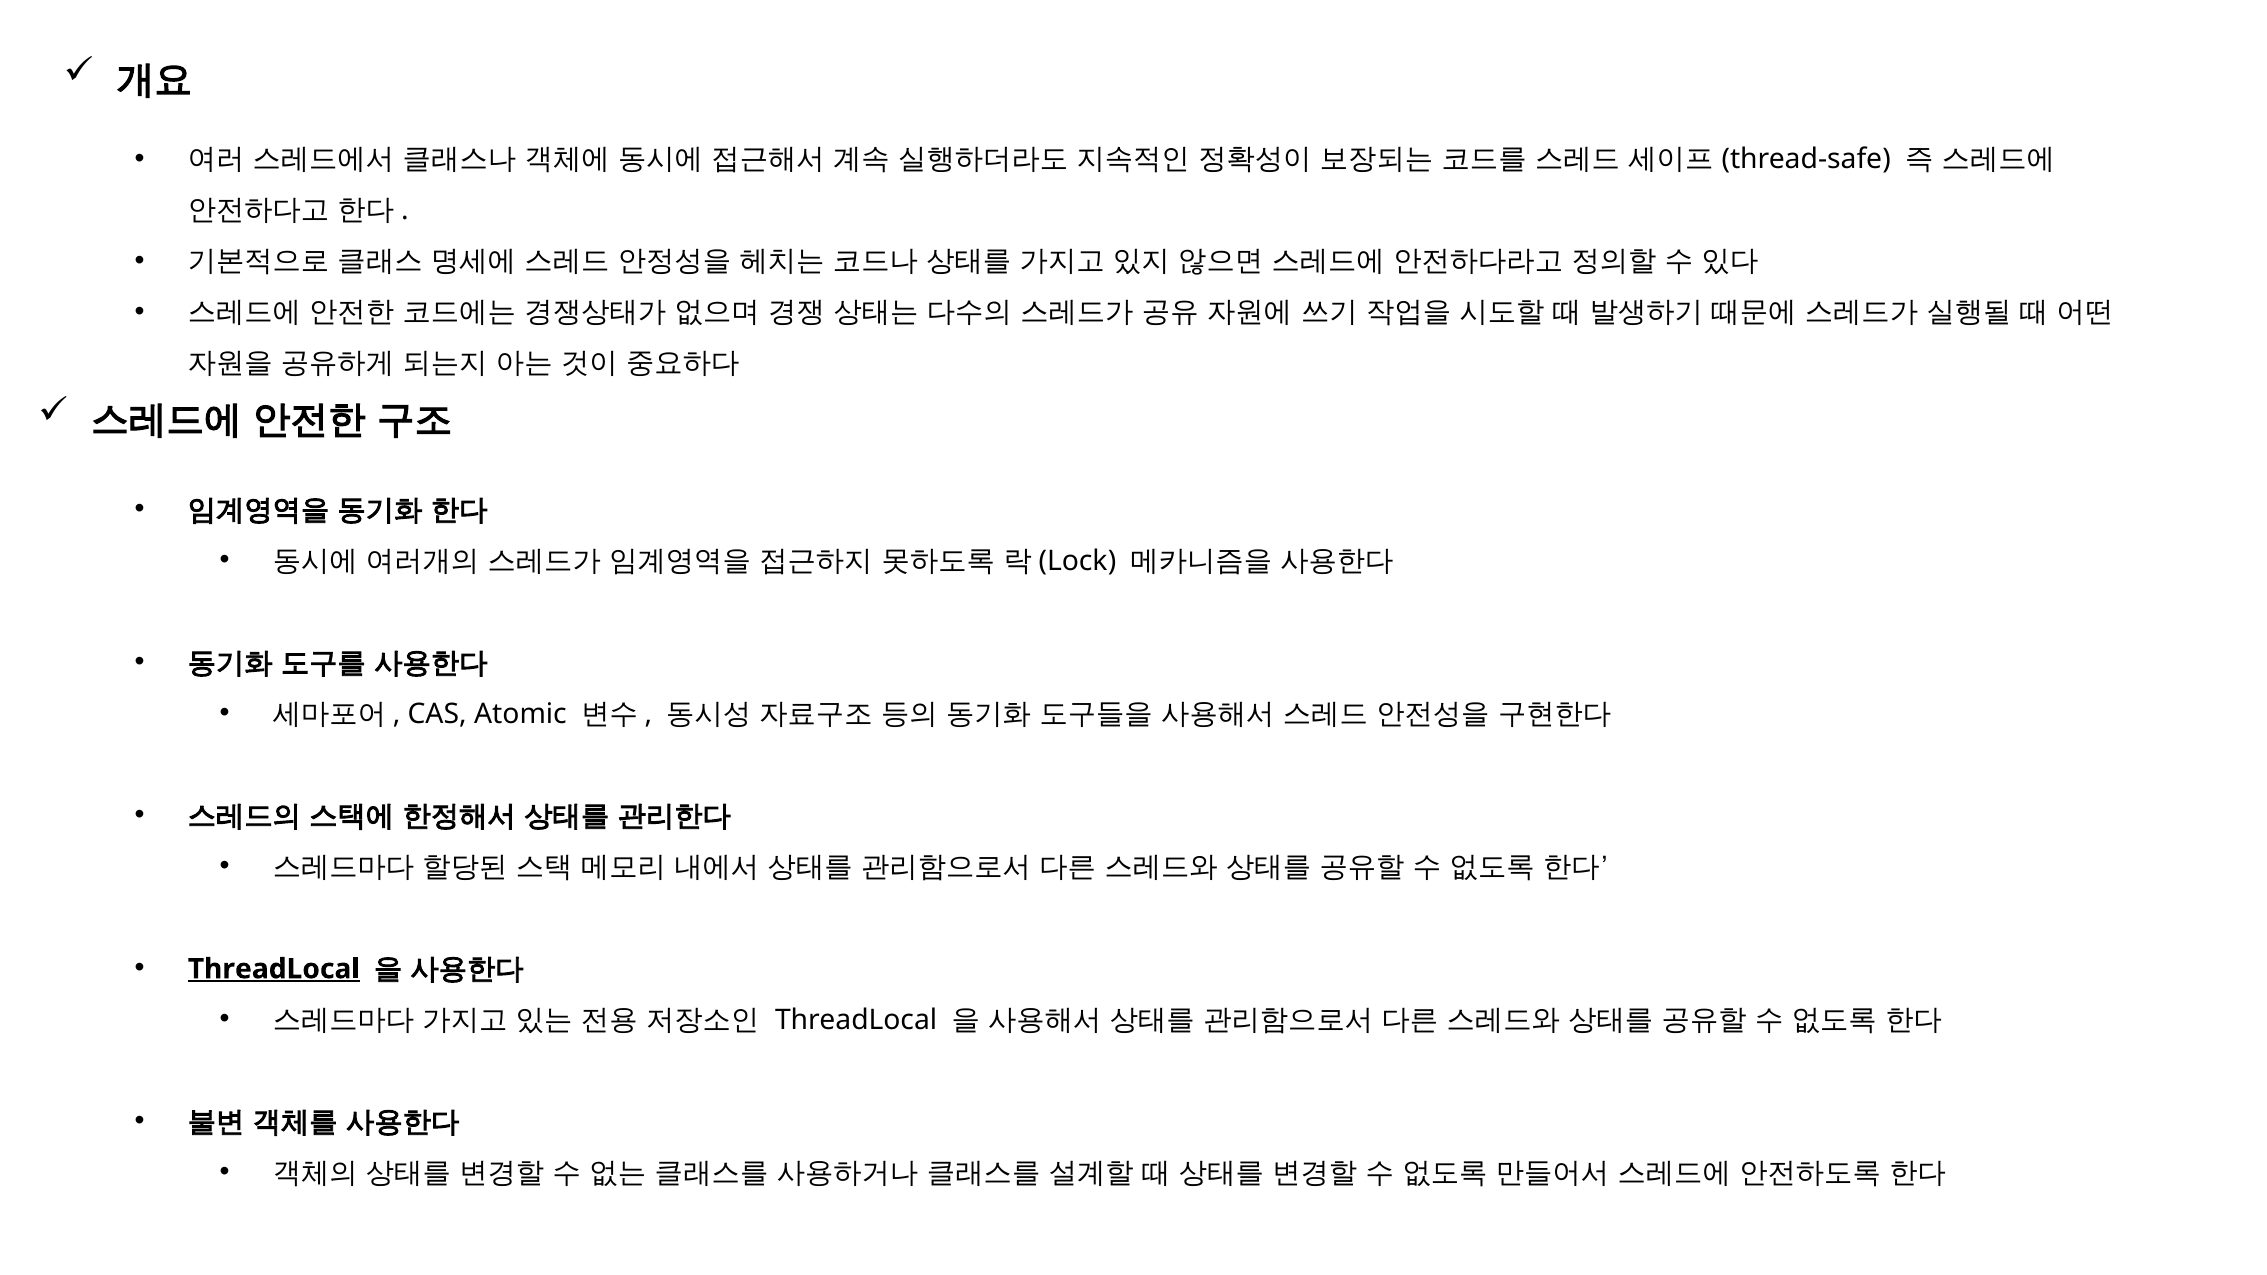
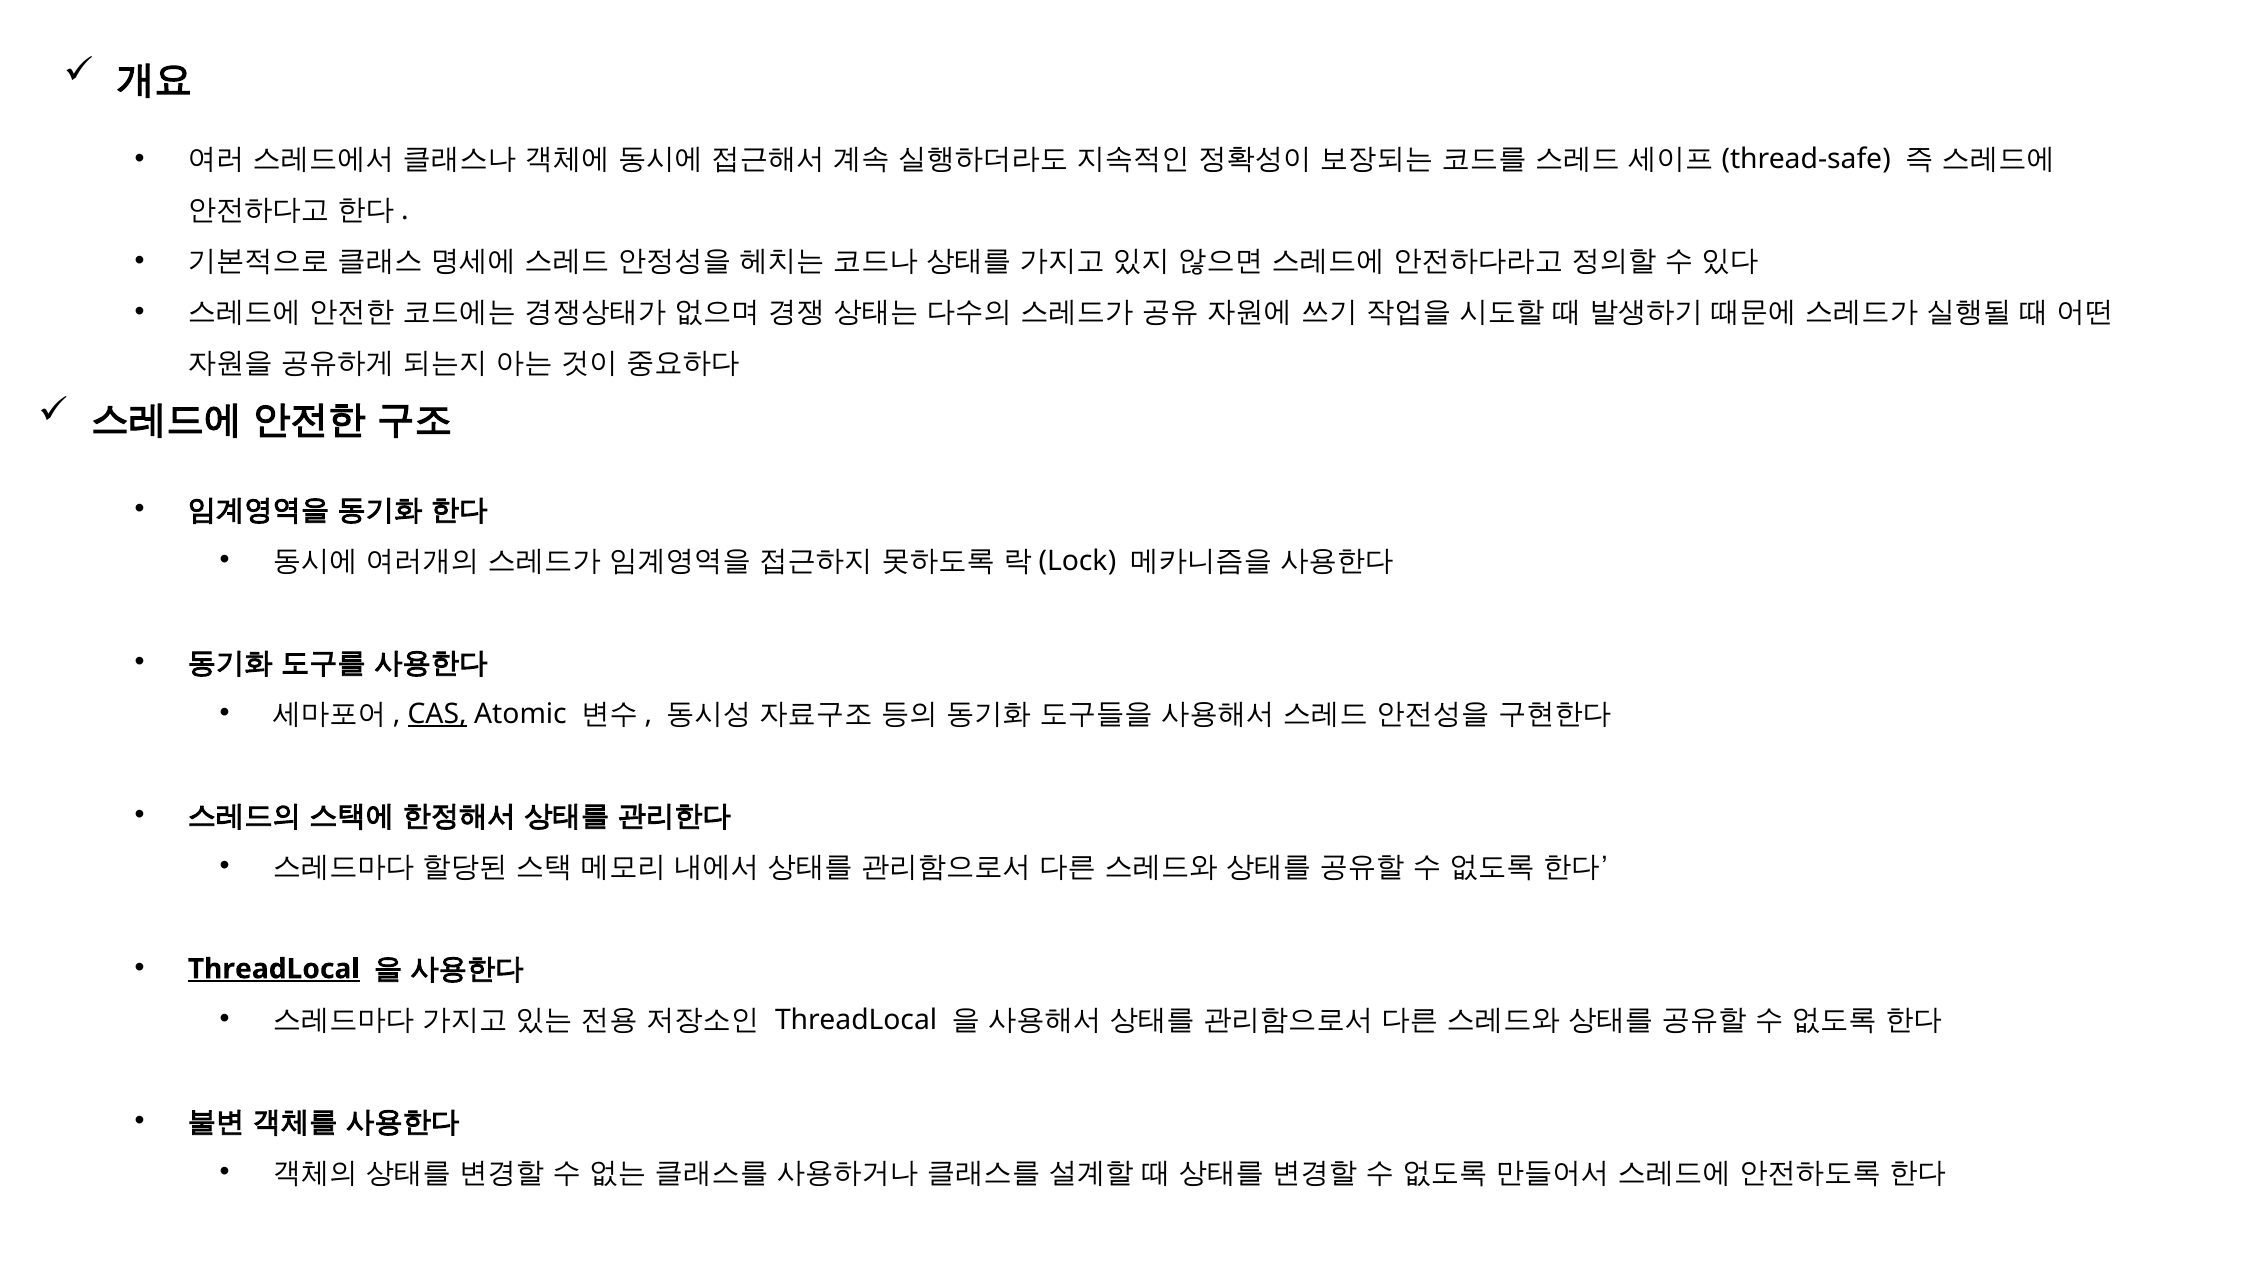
CAS underline: none -> present
